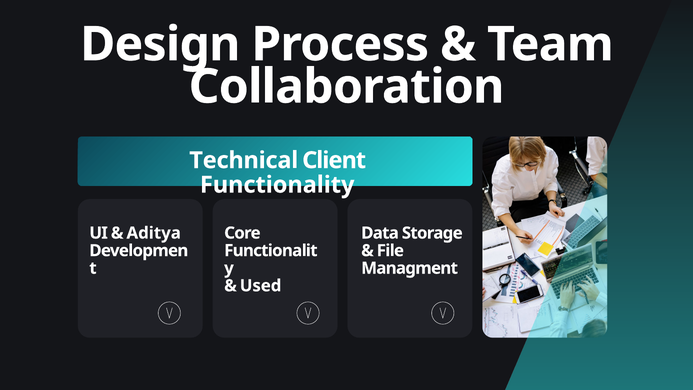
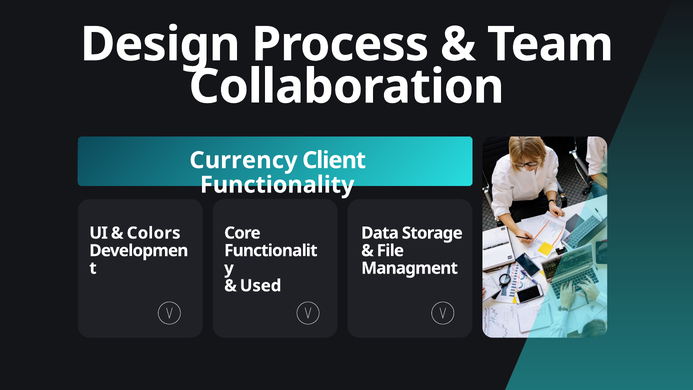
Technical: Technical -> Currency
Aditya: Aditya -> Colors
